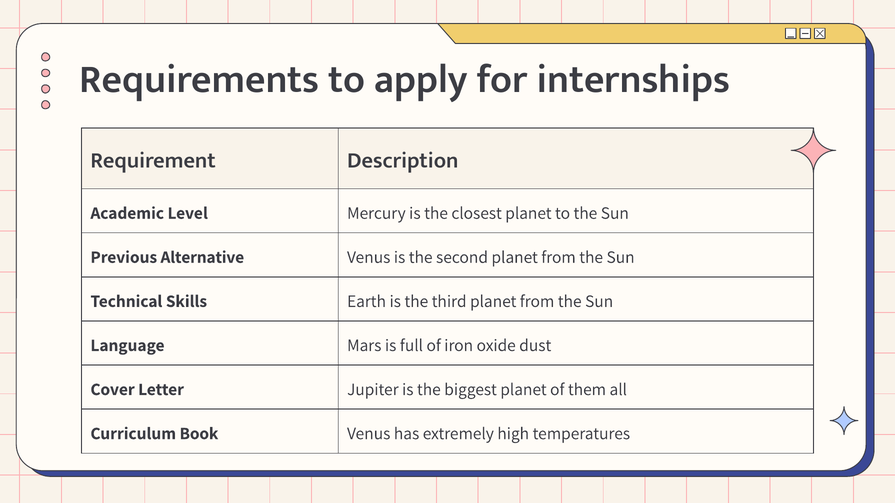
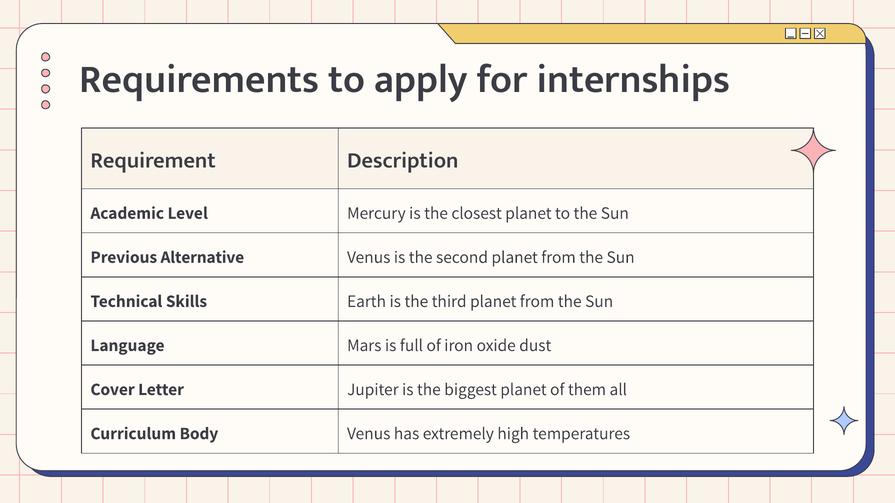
Book: Book -> Body
